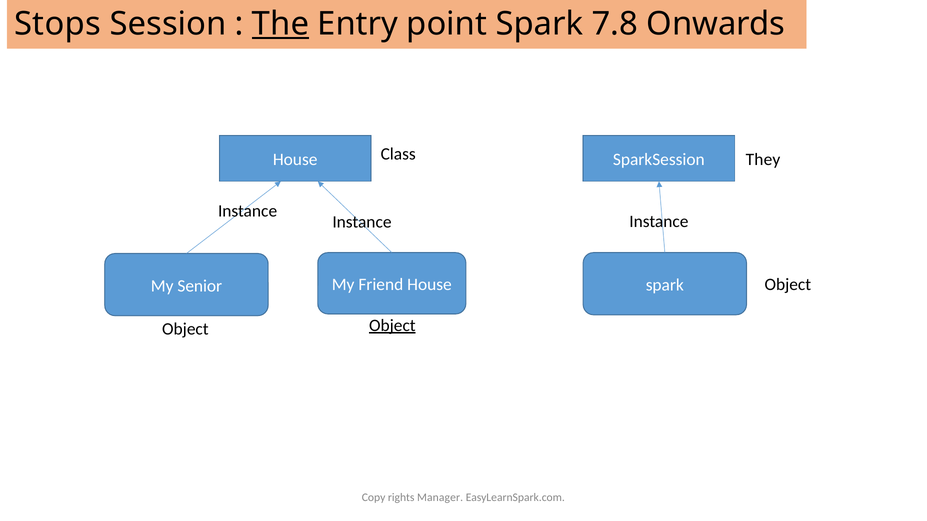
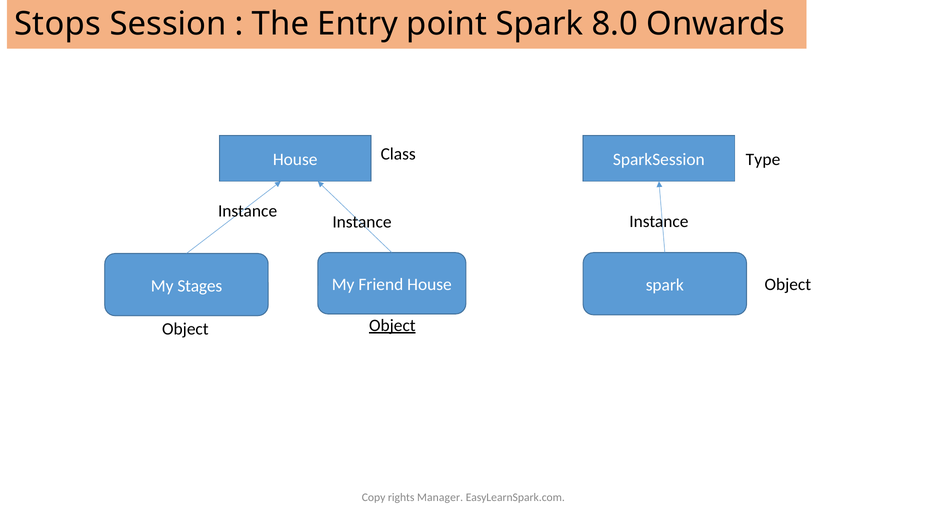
The underline: present -> none
7.8: 7.8 -> 8.0
They: They -> Type
Senior: Senior -> Stages
